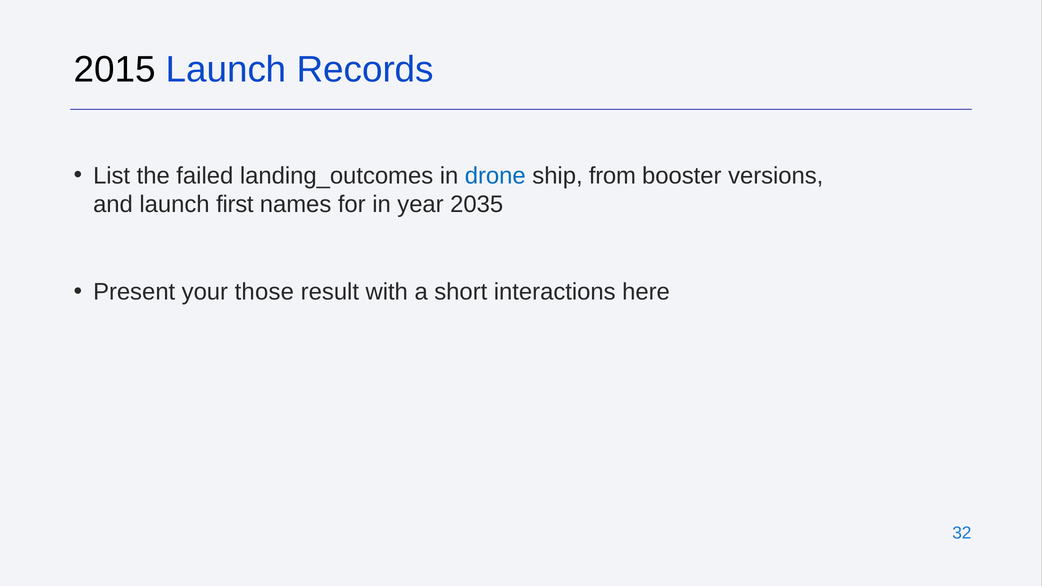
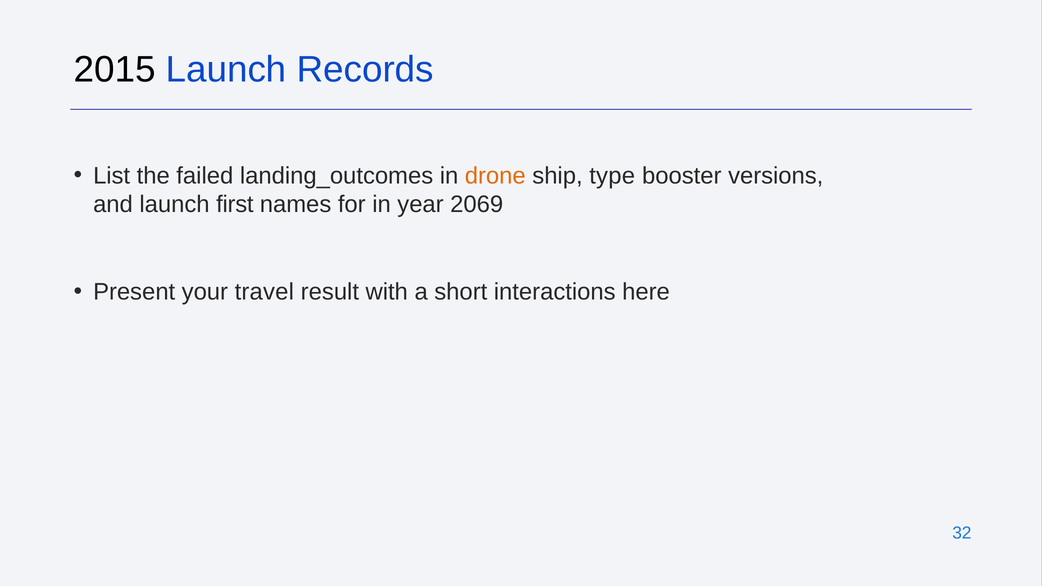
drone colour: blue -> orange
from: from -> type
2035: 2035 -> 2069
those: those -> travel
